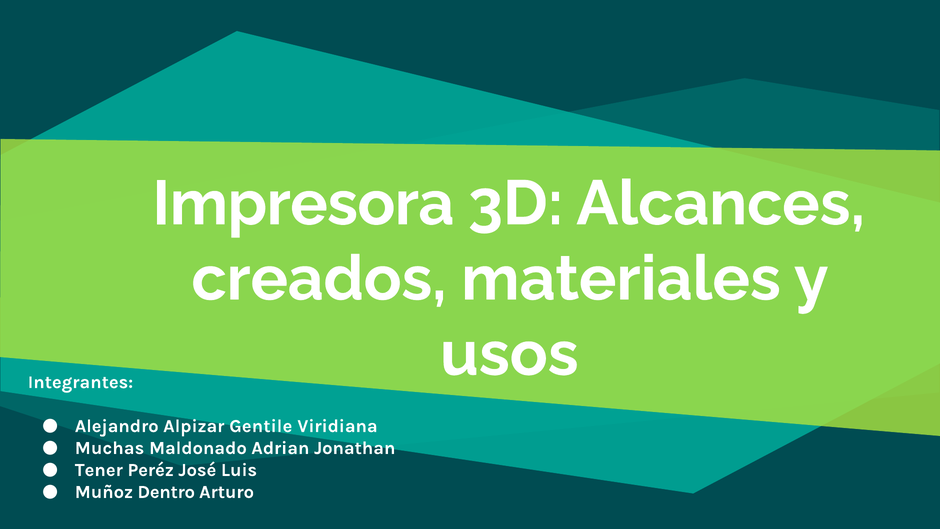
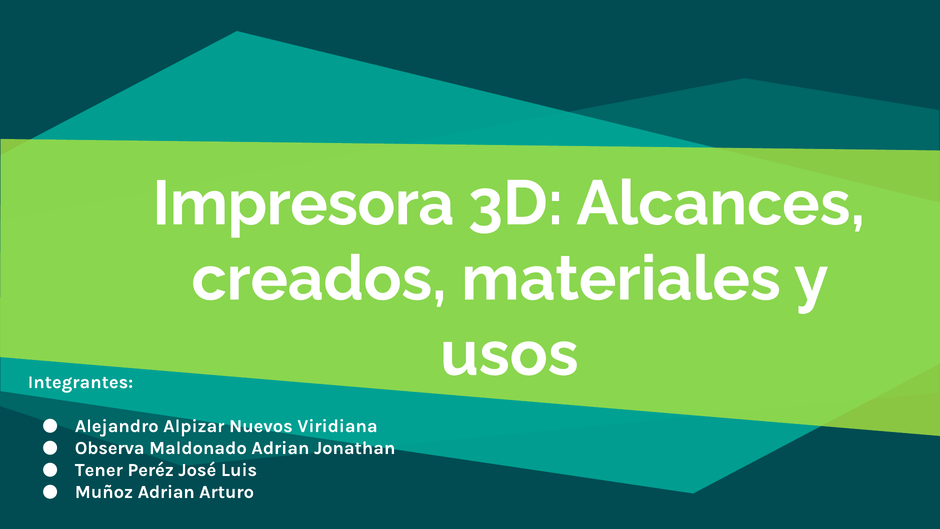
Gentile: Gentile -> Nuevos
Muchas: Muchas -> Observa
Muñoz Dentro: Dentro -> Adrian
